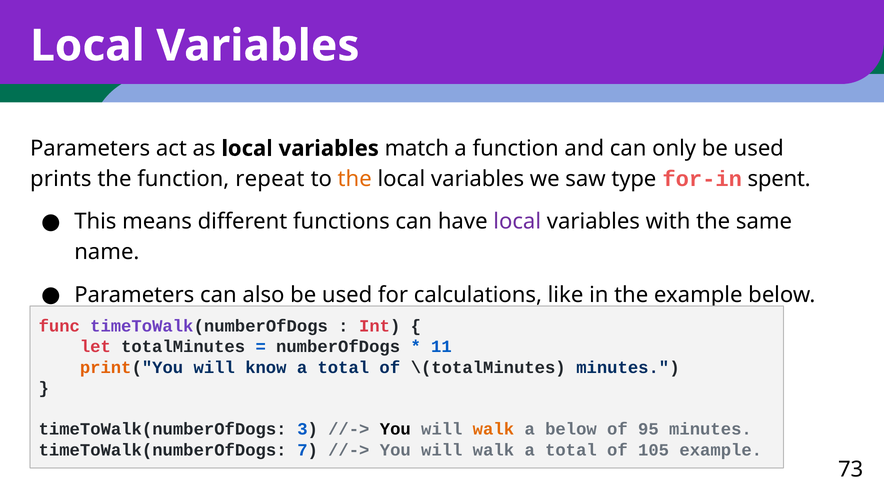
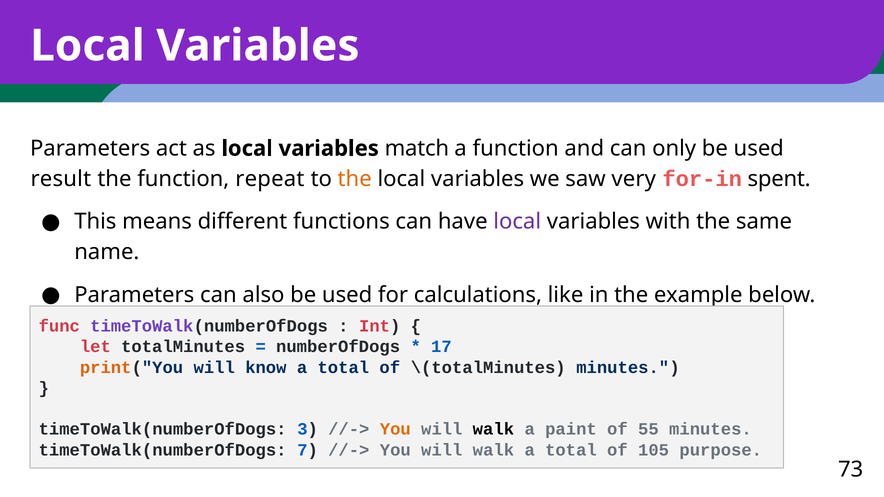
prints: prints -> result
type: type -> very
11: 11 -> 17
You at (395, 430) colour: black -> orange
walk at (493, 430) colour: orange -> black
a below: below -> paint
95: 95 -> 55
105 example: example -> purpose
